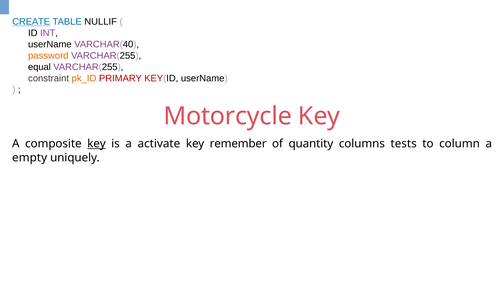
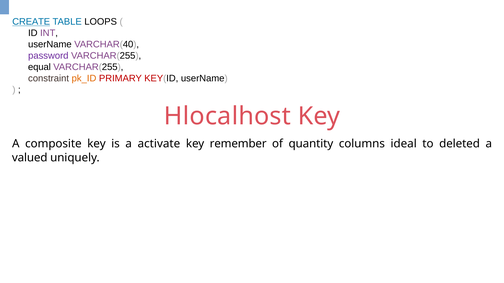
NULLIF: NULLIF -> LOOPS
password colour: orange -> purple
Motorcycle: Motorcycle -> Hlocalhost
key at (97, 144) underline: present -> none
tests: tests -> ideal
column: column -> deleted
empty: empty -> valued
